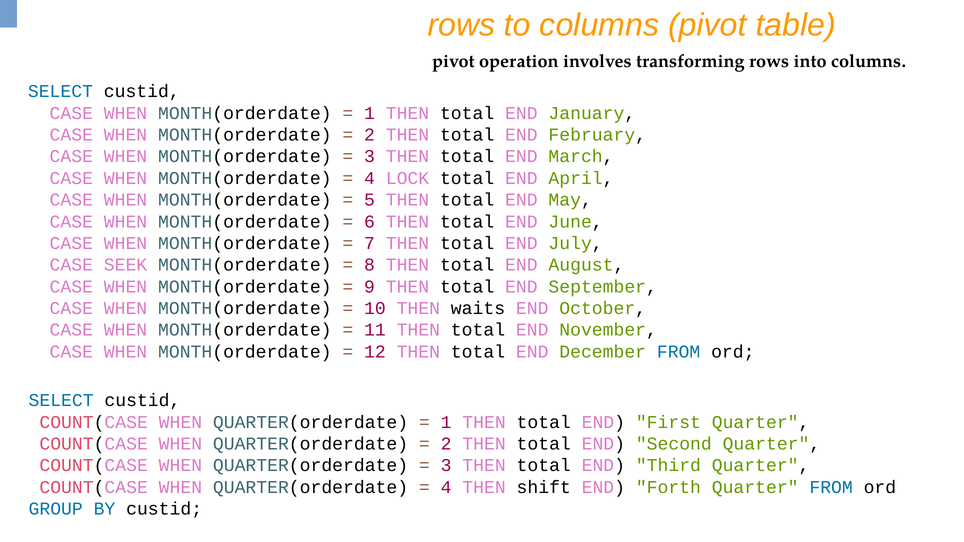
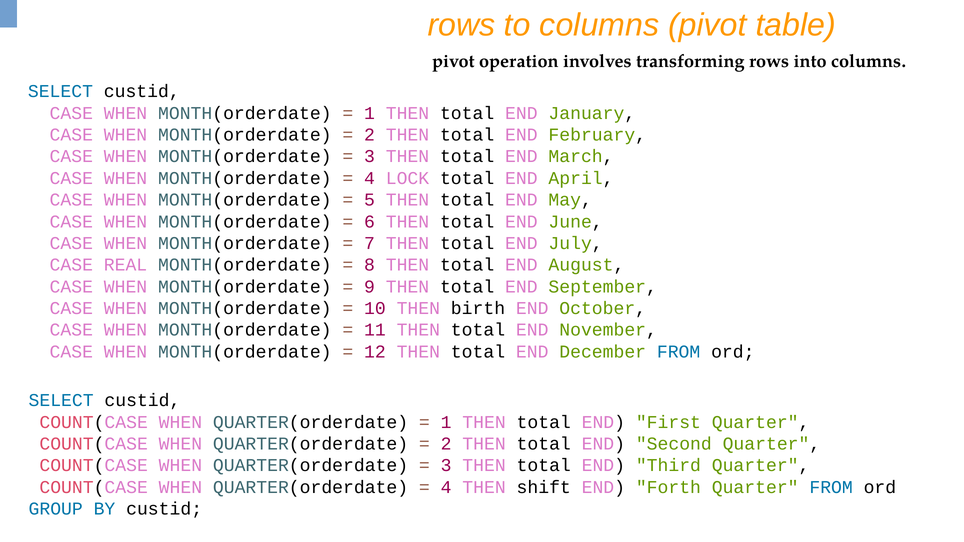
SEEK: SEEK -> REAL
waits: waits -> birth
